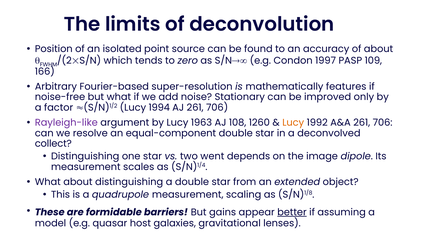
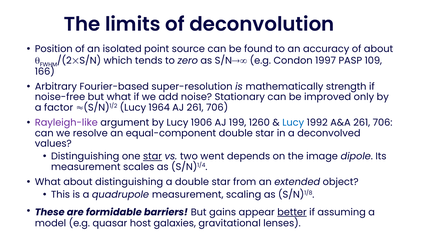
features: features -> strength
1994: 1994 -> 1964
1963: 1963 -> 1906
108: 108 -> 199
Lucy at (293, 123) colour: orange -> blue
collect: collect -> values
star at (152, 157) underline: none -> present
